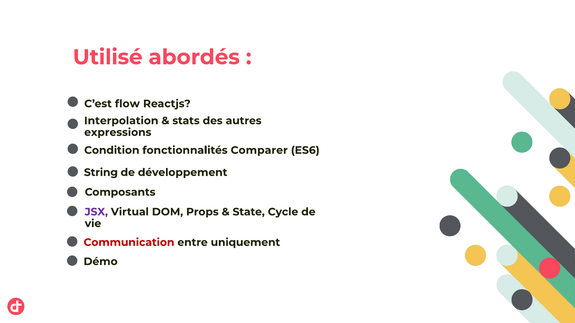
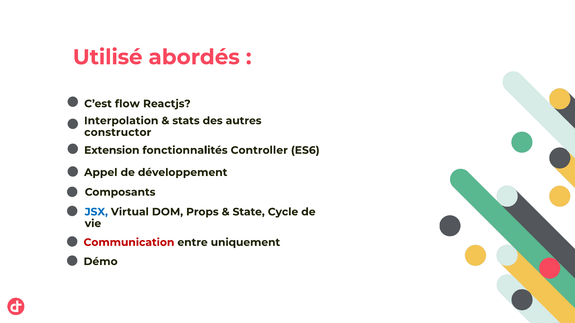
expressions: expressions -> constructor
Condition: Condition -> Extension
Comparer: Comparer -> Controller
String: String -> Appel
JSX colour: purple -> blue
